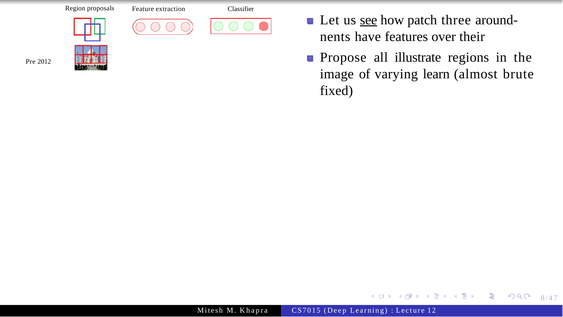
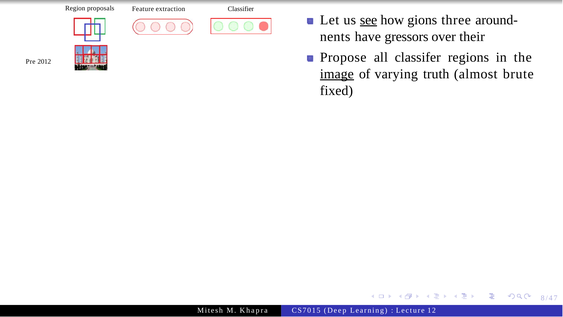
patch: patch -> gions
features: features -> gressors
illustrate: illustrate -> classifer
image underline: none -> present
learn: learn -> truth
